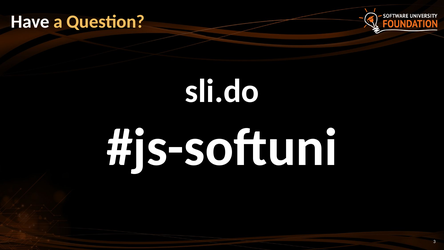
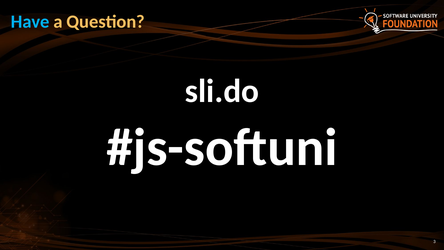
Have colour: white -> light blue
